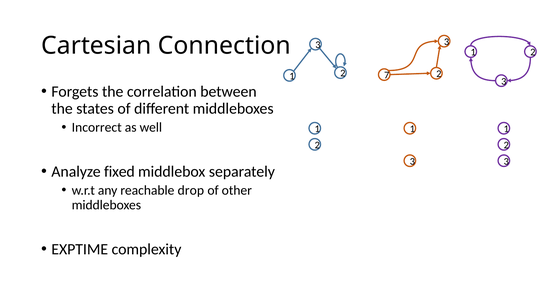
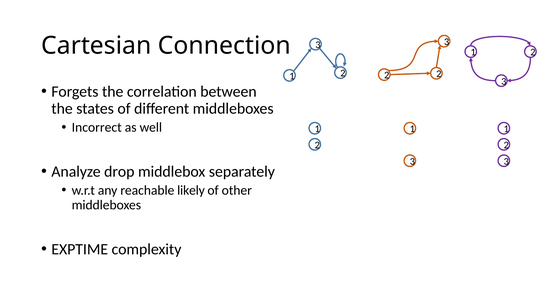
7 at (387, 75): 7 -> 2
fixed: fixed -> drop
drop: drop -> likely
